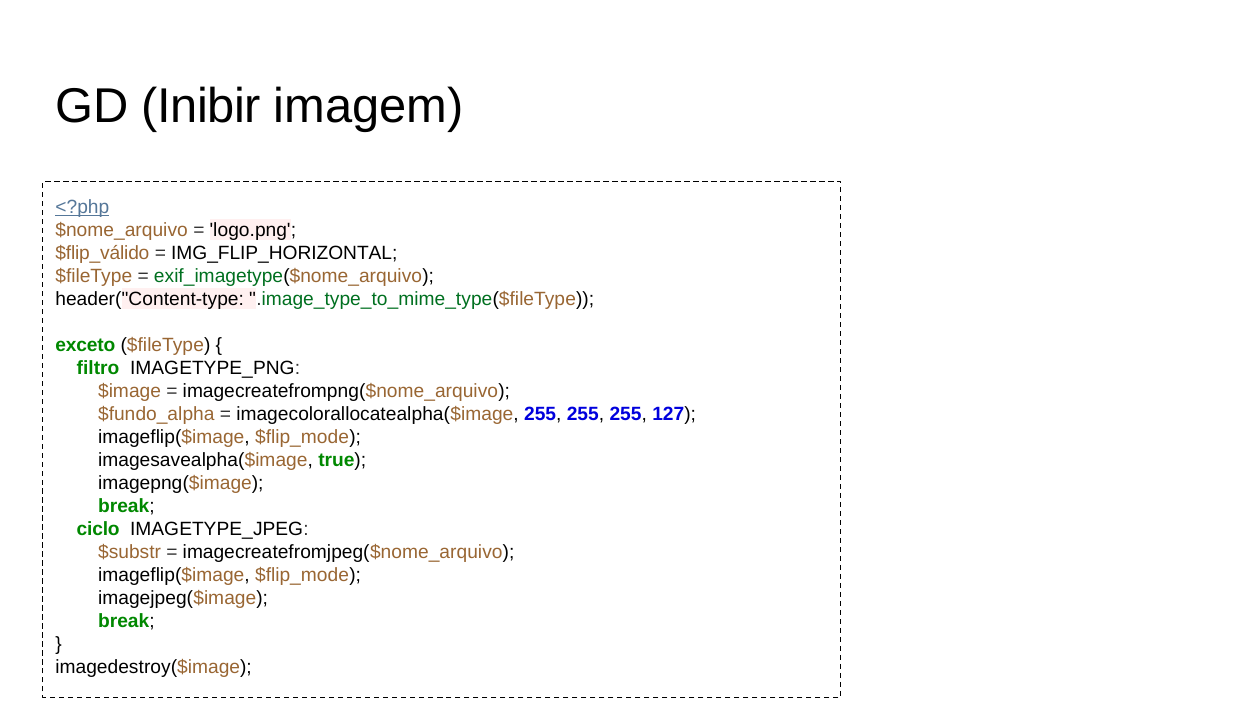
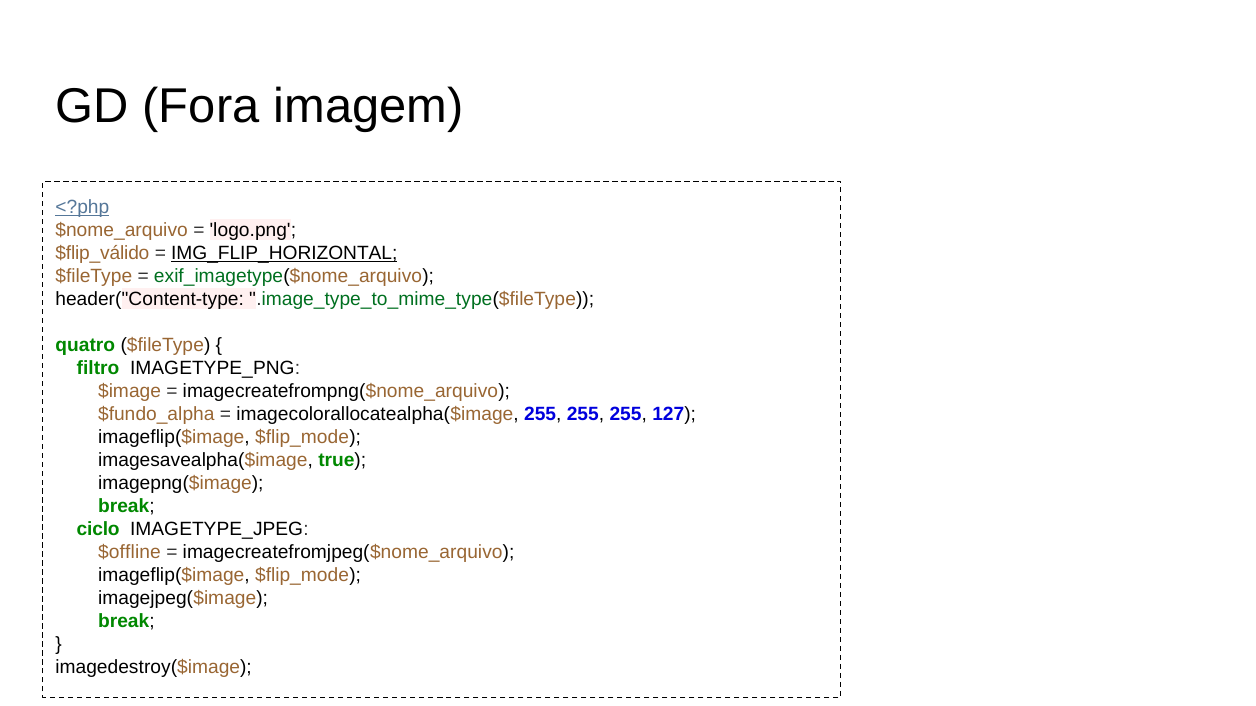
Inibir: Inibir -> Fora
IMG_FLIP_HORIZONTAL underline: none -> present
exceto: exceto -> quatro
$substr: $substr -> $offline
